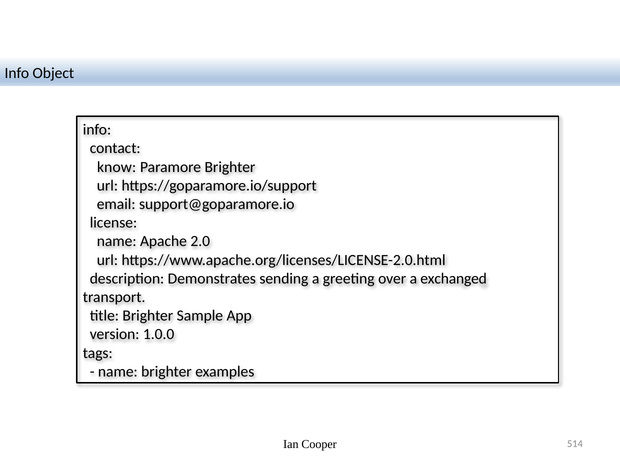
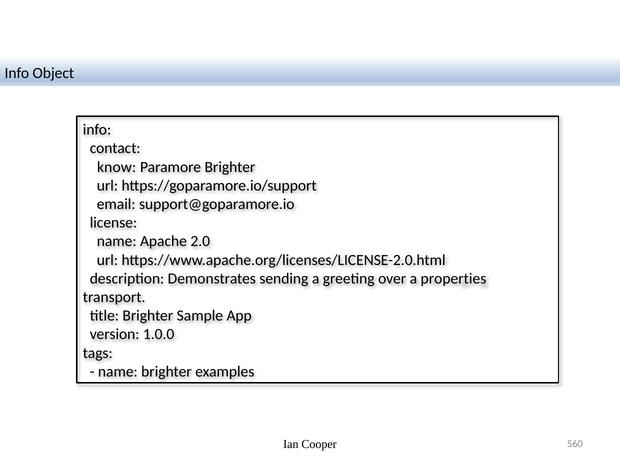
exchanged: exchanged -> properties
514: 514 -> 560
